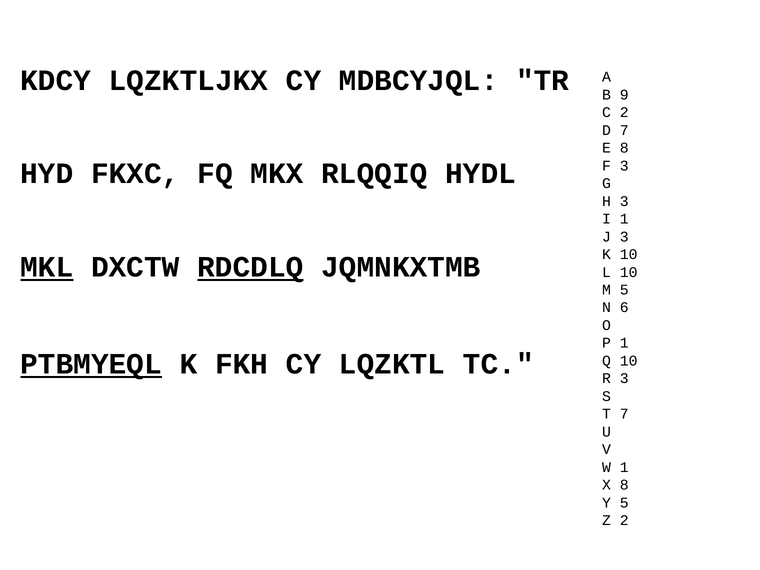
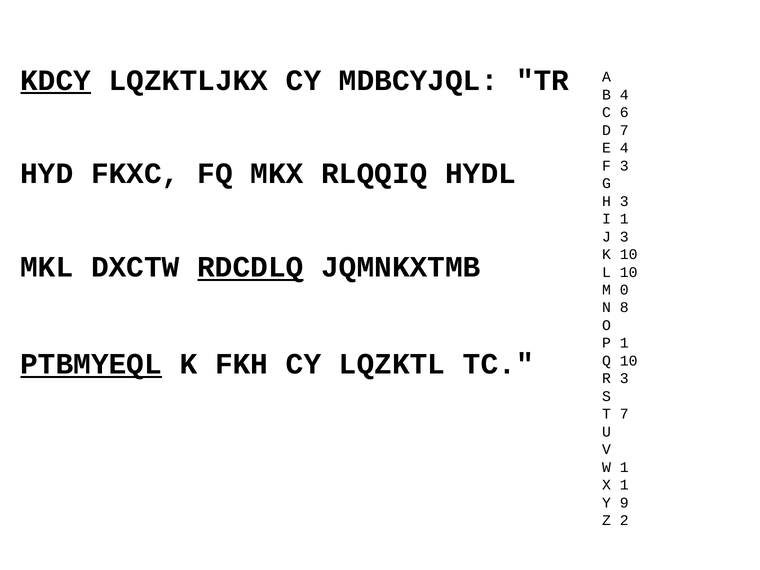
KDCY underline: none -> present
B 9: 9 -> 4
C 2: 2 -> 6
E 8: 8 -> 4
MKL underline: present -> none
M 5: 5 -> 0
6: 6 -> 8
X 8: 8 -> 1
Y 5: 5 -> 9
